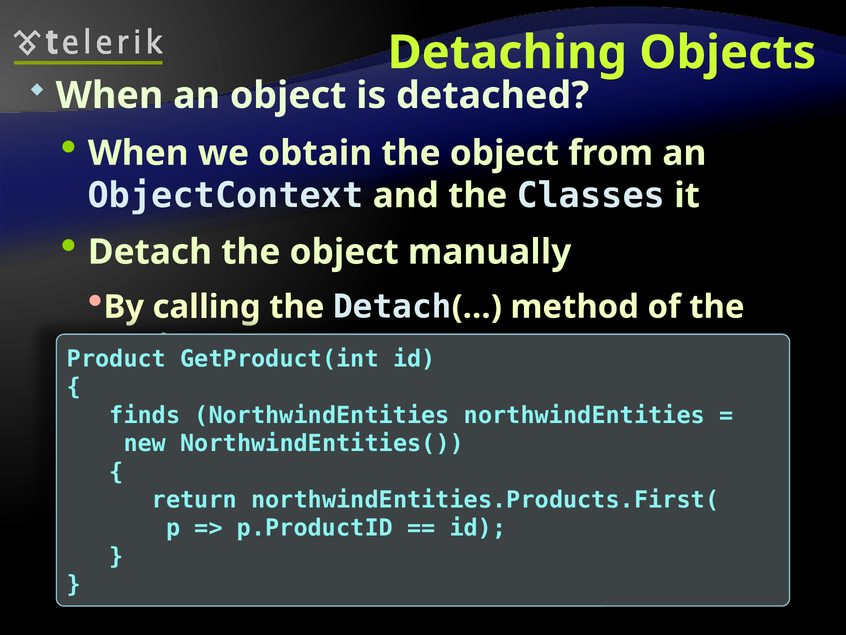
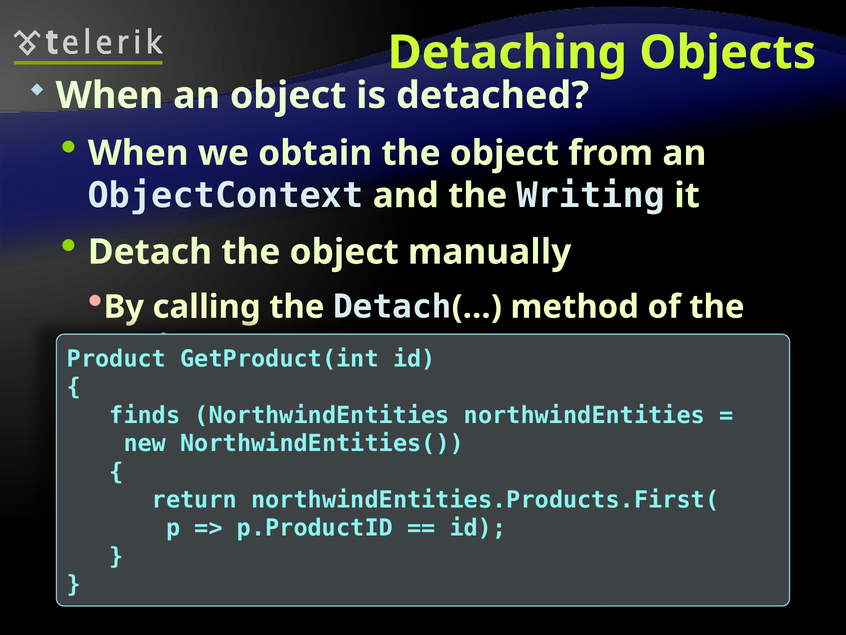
Classes: Classes -> Writing
